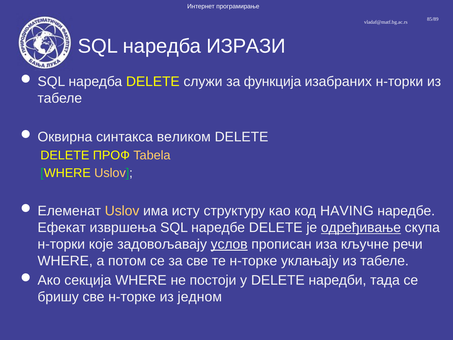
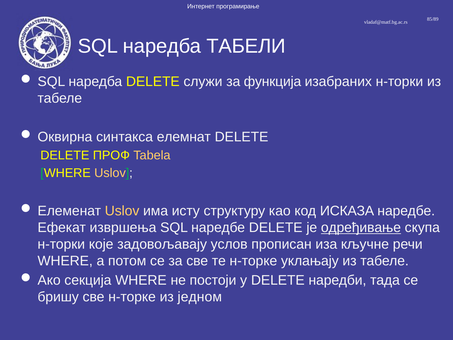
ИЗРАЗИ: ИЗРАЗИ -> ТАБЕЛИ
великом: великом -> елемнат
HAVING: HAVING -> ИСКАЗА
услов underline: present -> none
